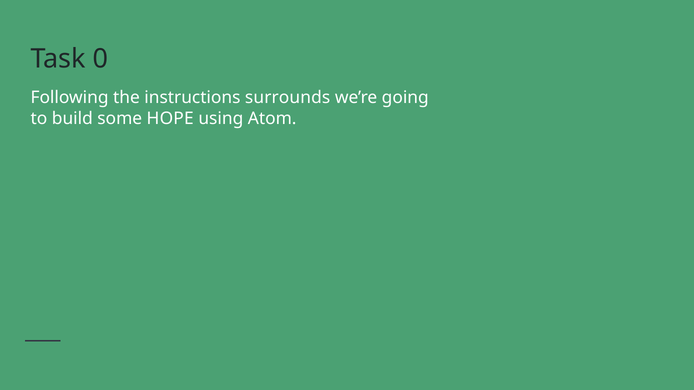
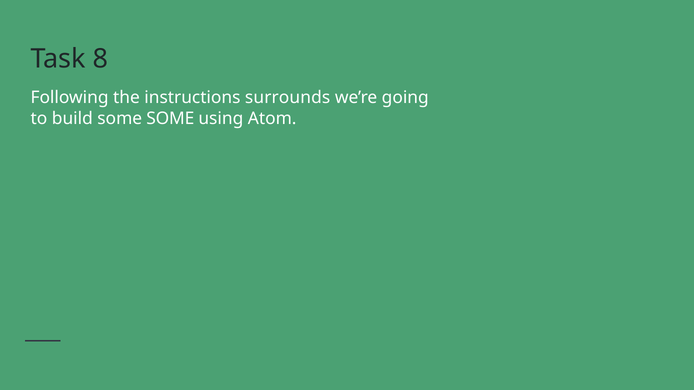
0: 0 -> 8
some HOPE: HOPE -> SOME
